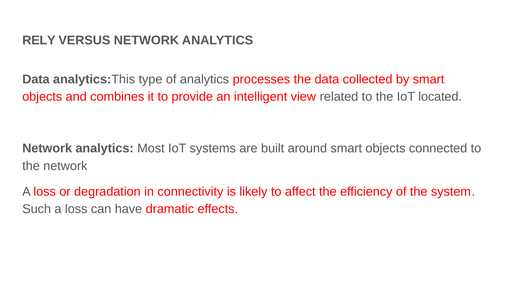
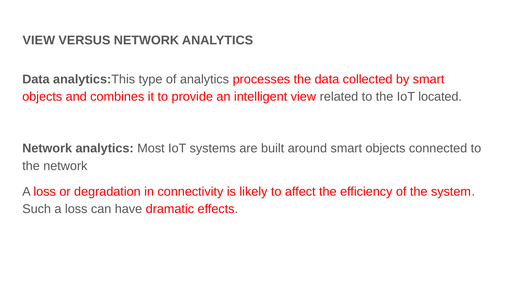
RELY at (39, 40): RELY -> VIEW
